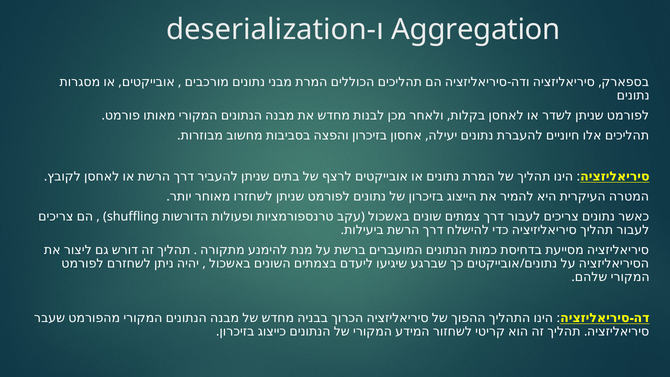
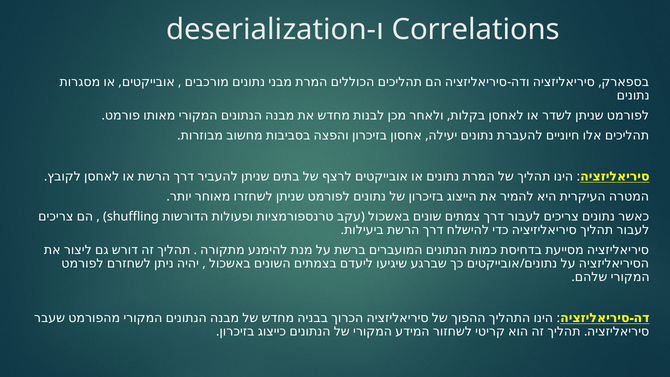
Aggregation: Aggregation -> Correlations
